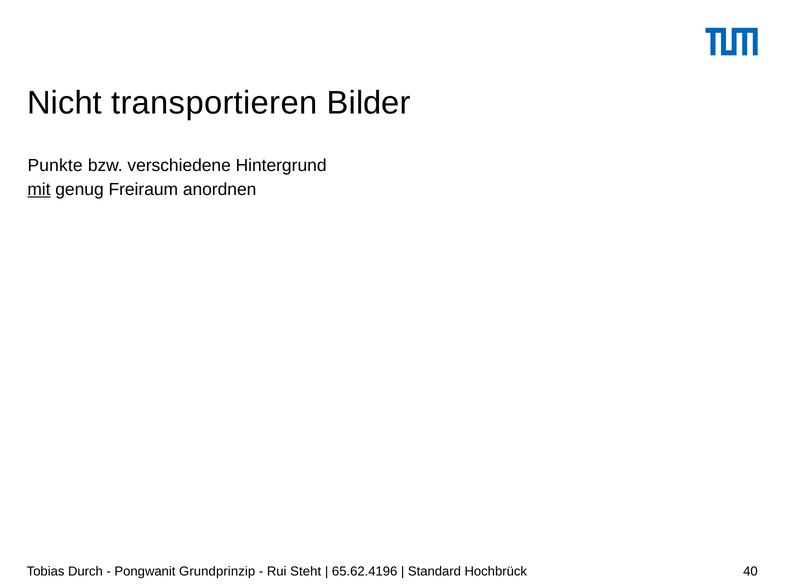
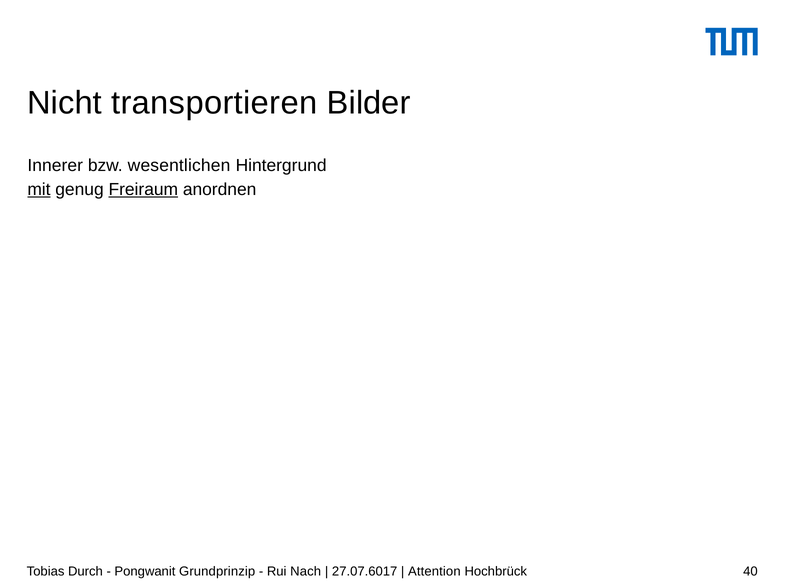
Punkte: Punkte -> Innerer
verschiedene: verschiedene -> wesentlichen
Freiraum underline: none -> present
Steht: Steht -> Nach
65.62.4196: 65.62.4196 -> 27.07.6017
Standard: Standard -> Attention
